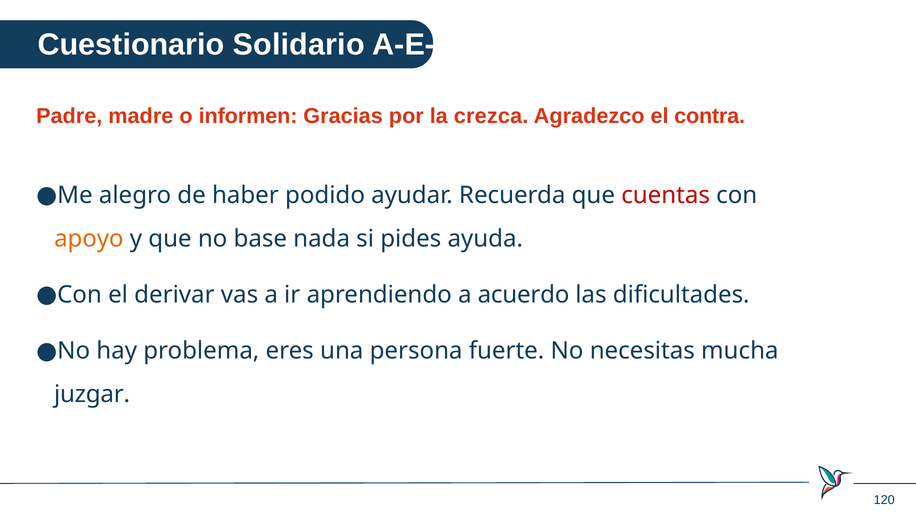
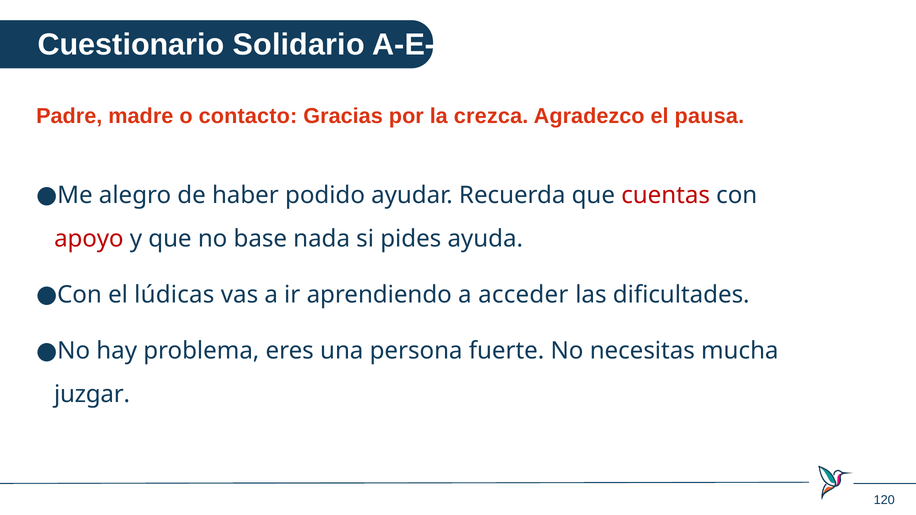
informen: informen -> contacto
contra: contra -> pausa
apoyo colour: orange -> red
derivar: derivar -> lúdicas
acuerdo: acuerdo -> acceder
